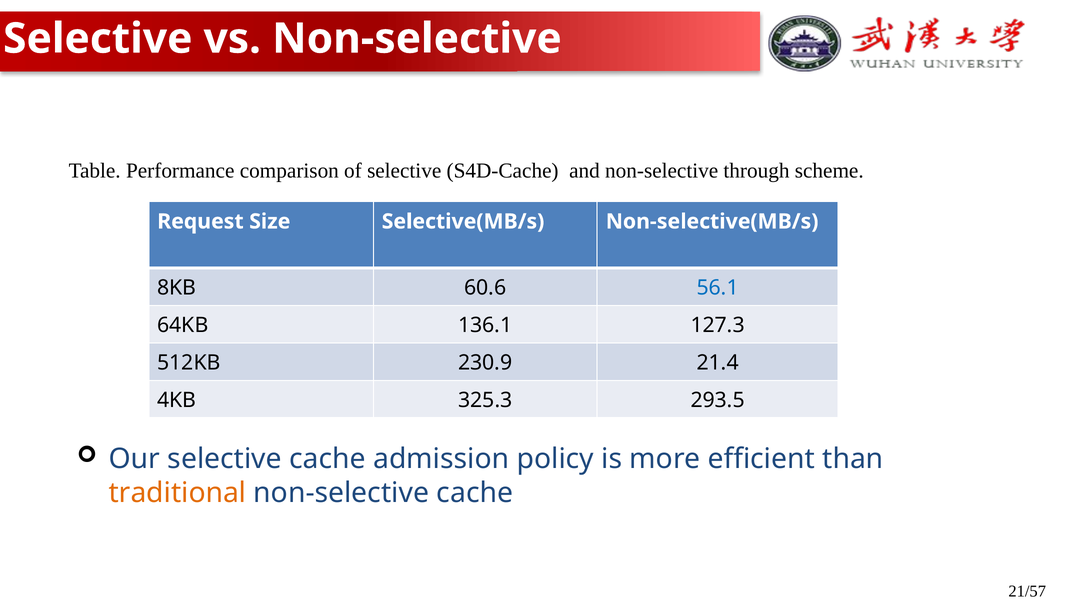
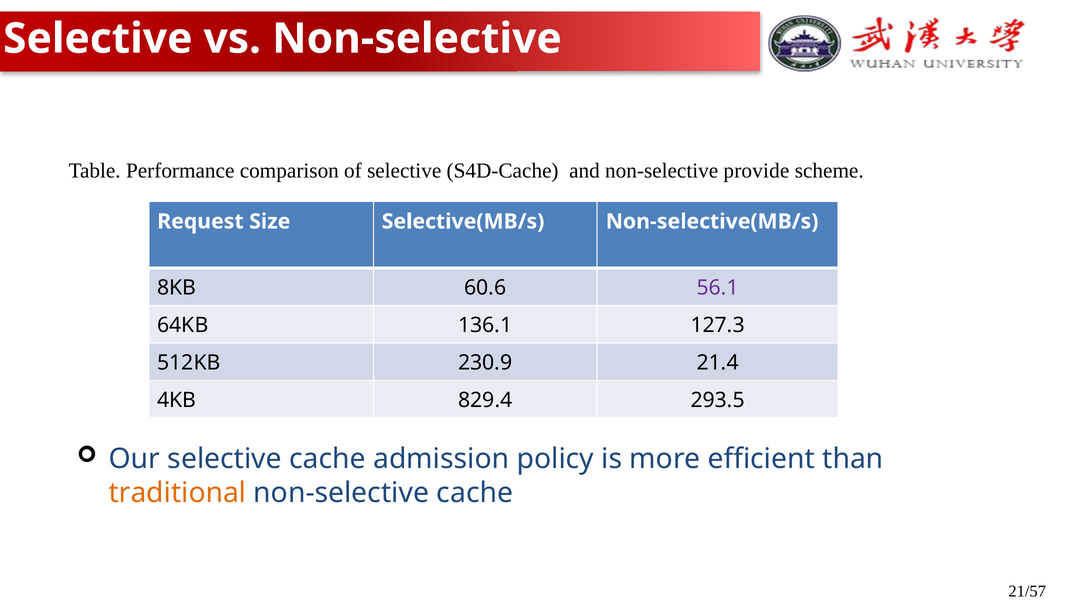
through: through -> provide
56.1 colour: blue -> purple
325.3: 325.3 -> 829.4
